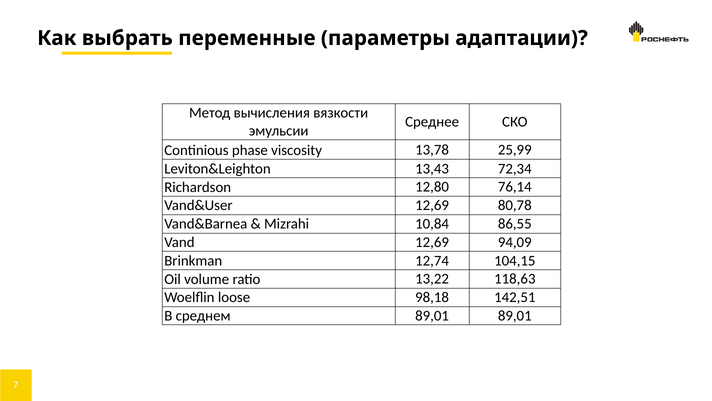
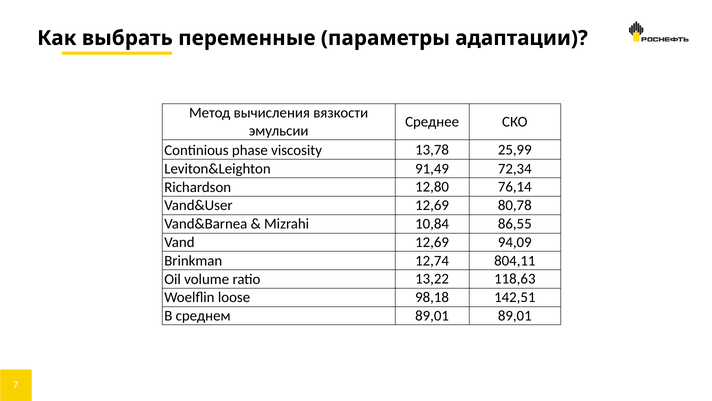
13,43: 13,43 -> 91,49
104,15: 104,15 -> 804,11
